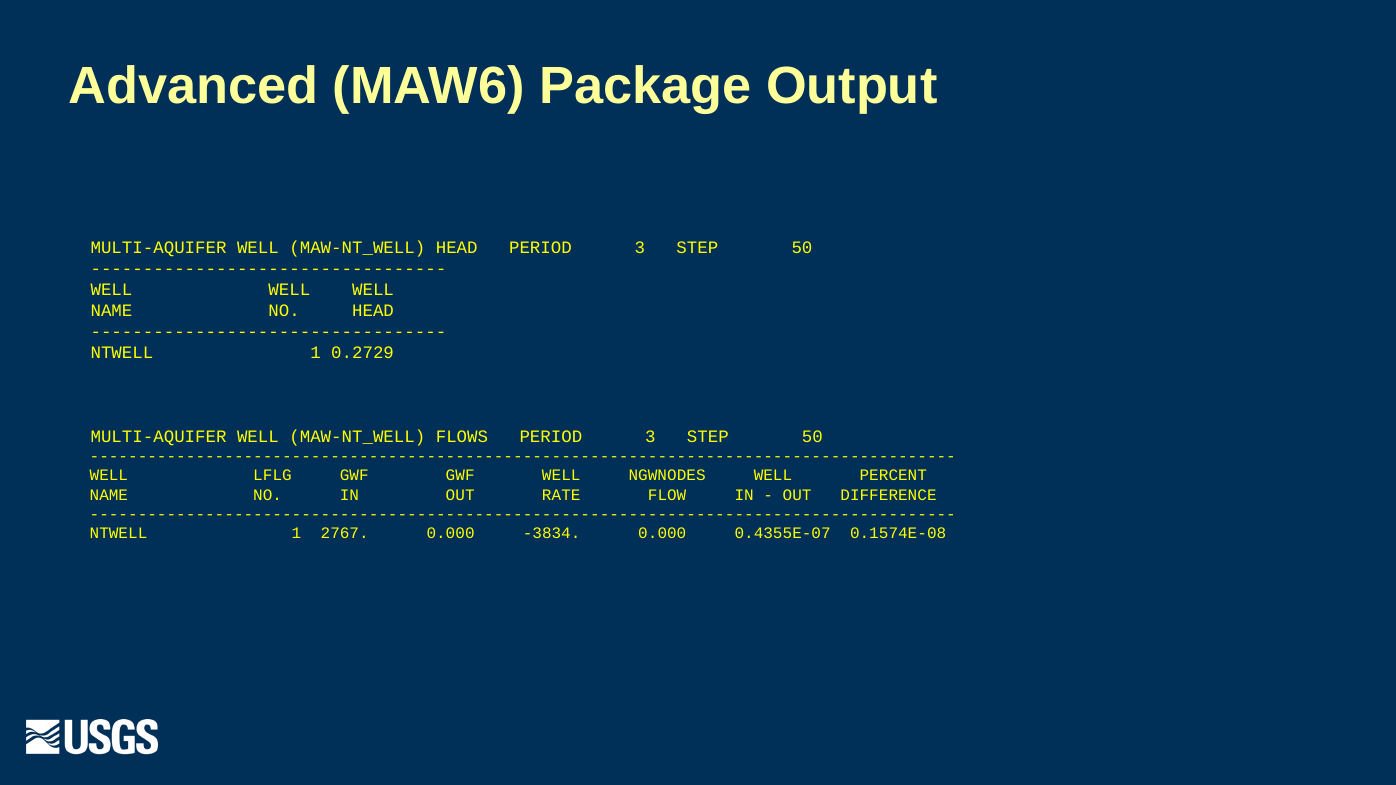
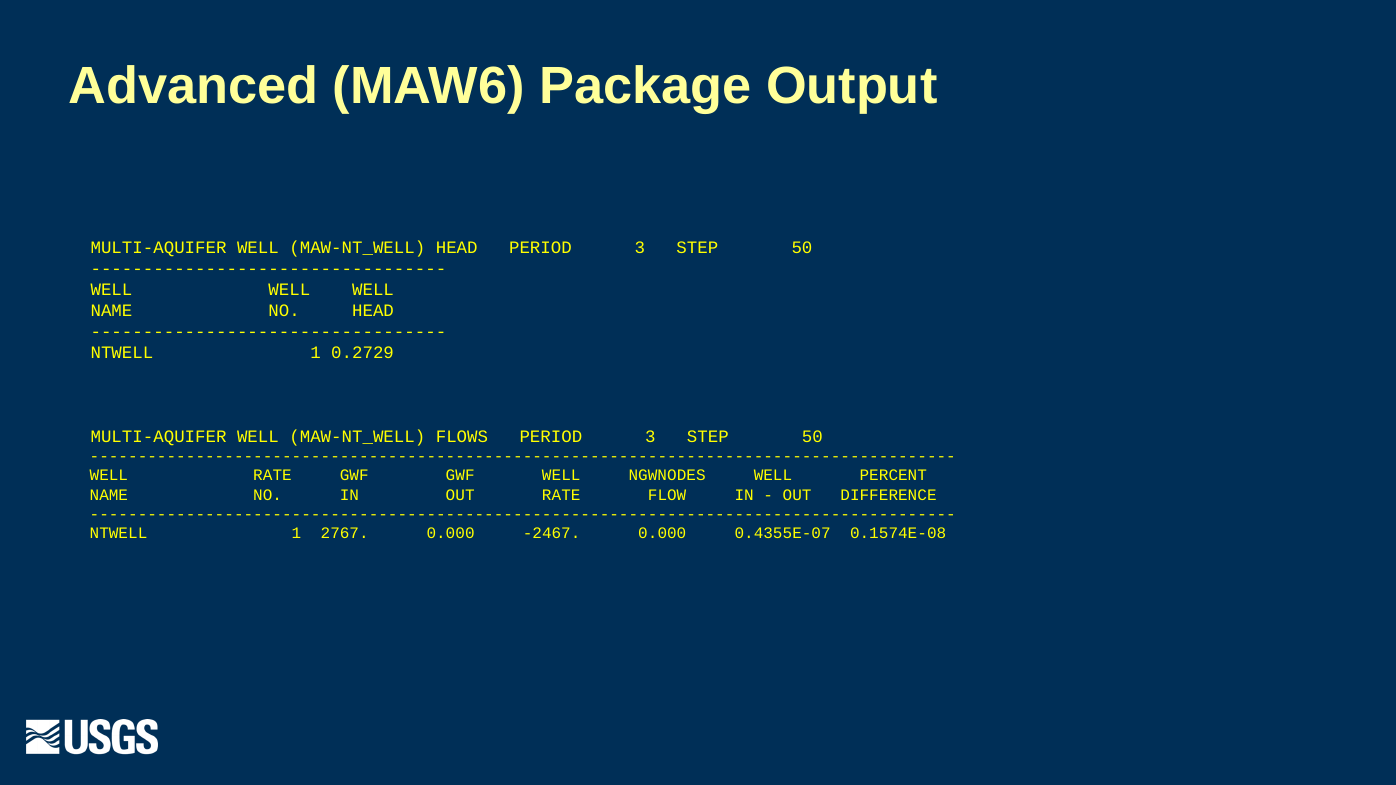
WELL LFLG: LFLG -> RATE
-3834: -3834 -> -2467
